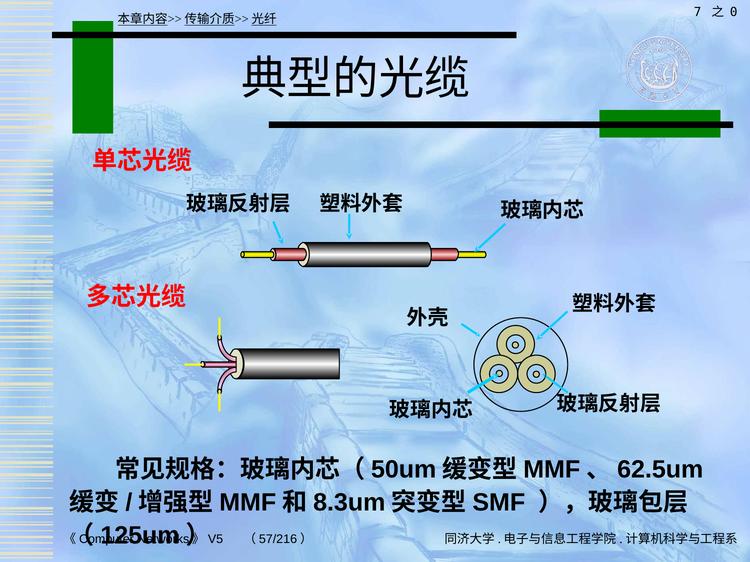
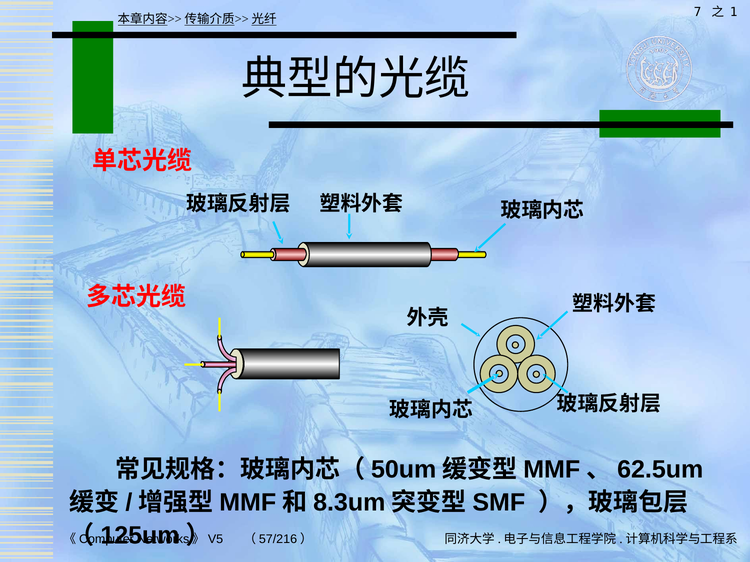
0: 0 -> 1
